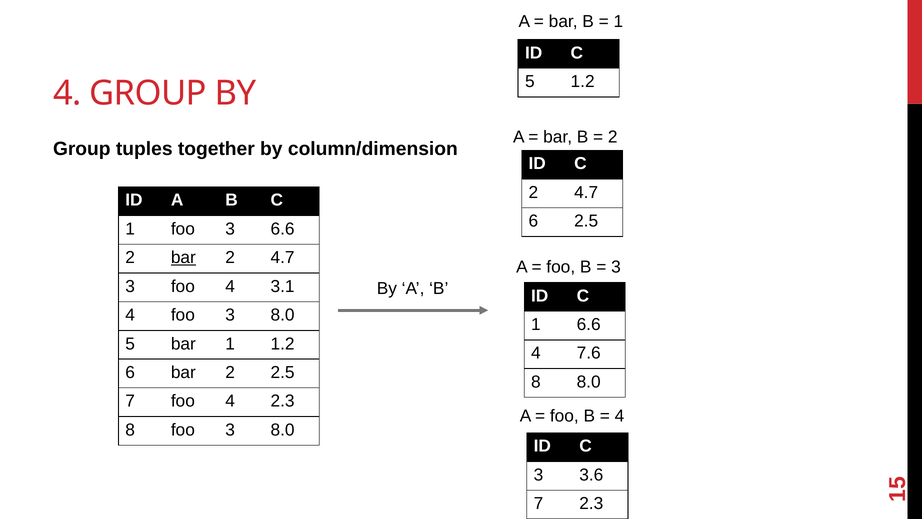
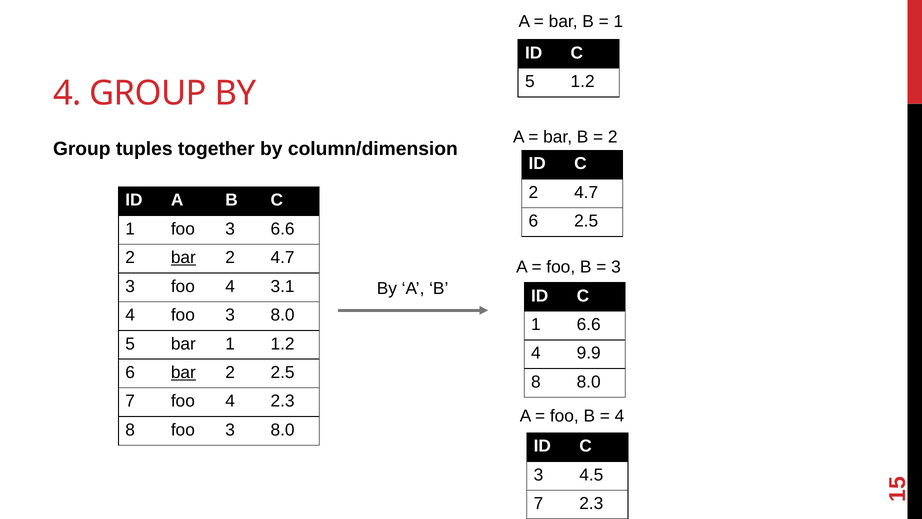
7.6: 7.6 -> 9.9
bar at (183, 372) underline: none -> present
3.6: 3.6 -> 4.5
